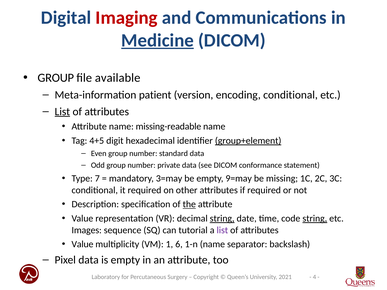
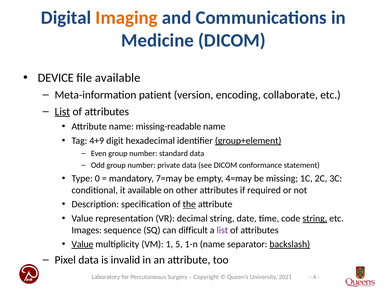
Imaging colour: red -> orange
Medicine underline: present -> none
GROUP at (56, 78): GROUP -> DEVICE
encoding conditional: conditional -> collaborate
4+5: 4+5 -> 4+9
7: 7 -> 0
3=may: 3=may -> 7=may
9=may: 9=may -> 4=may
it required: required -> available
string at (222, 219) underline: present -> none
tutorial: tutorial -> difficult
Value at (82, 244) underline: none -> present
6: 6 -> 5
backslash underline: none -> present
is empty: empty -> invalid
